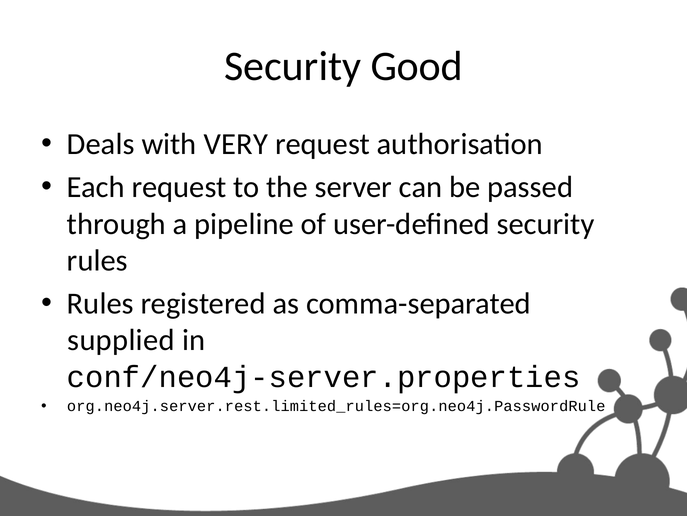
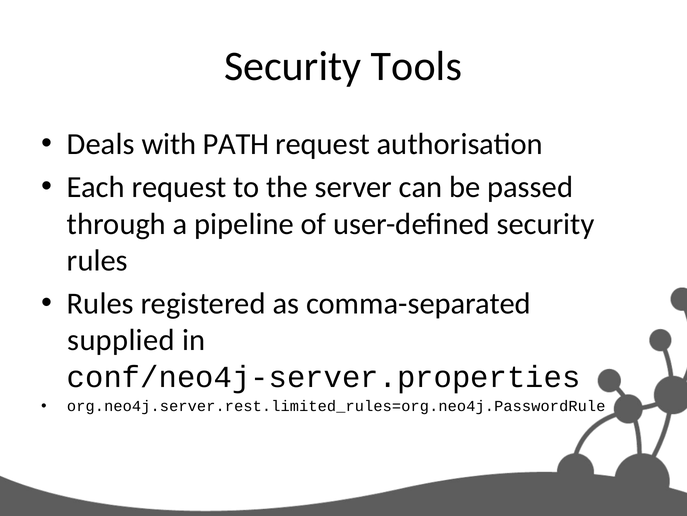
Good: Good -> Tools
VERY: VERY -> PATH
